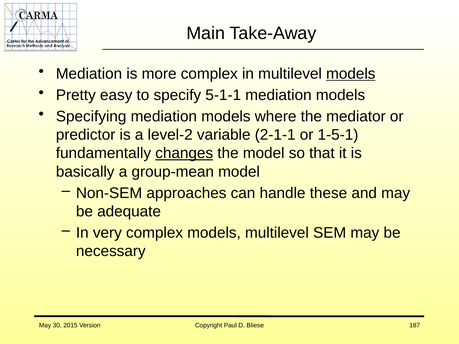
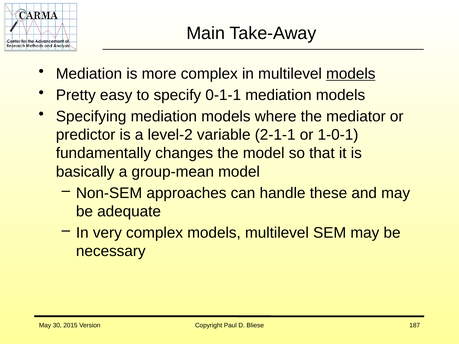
5-1-1: 5-1-1 -> 0-1-1
1-5-1: 1-5-1 -> 1-0-1
changes underline: present -> none
